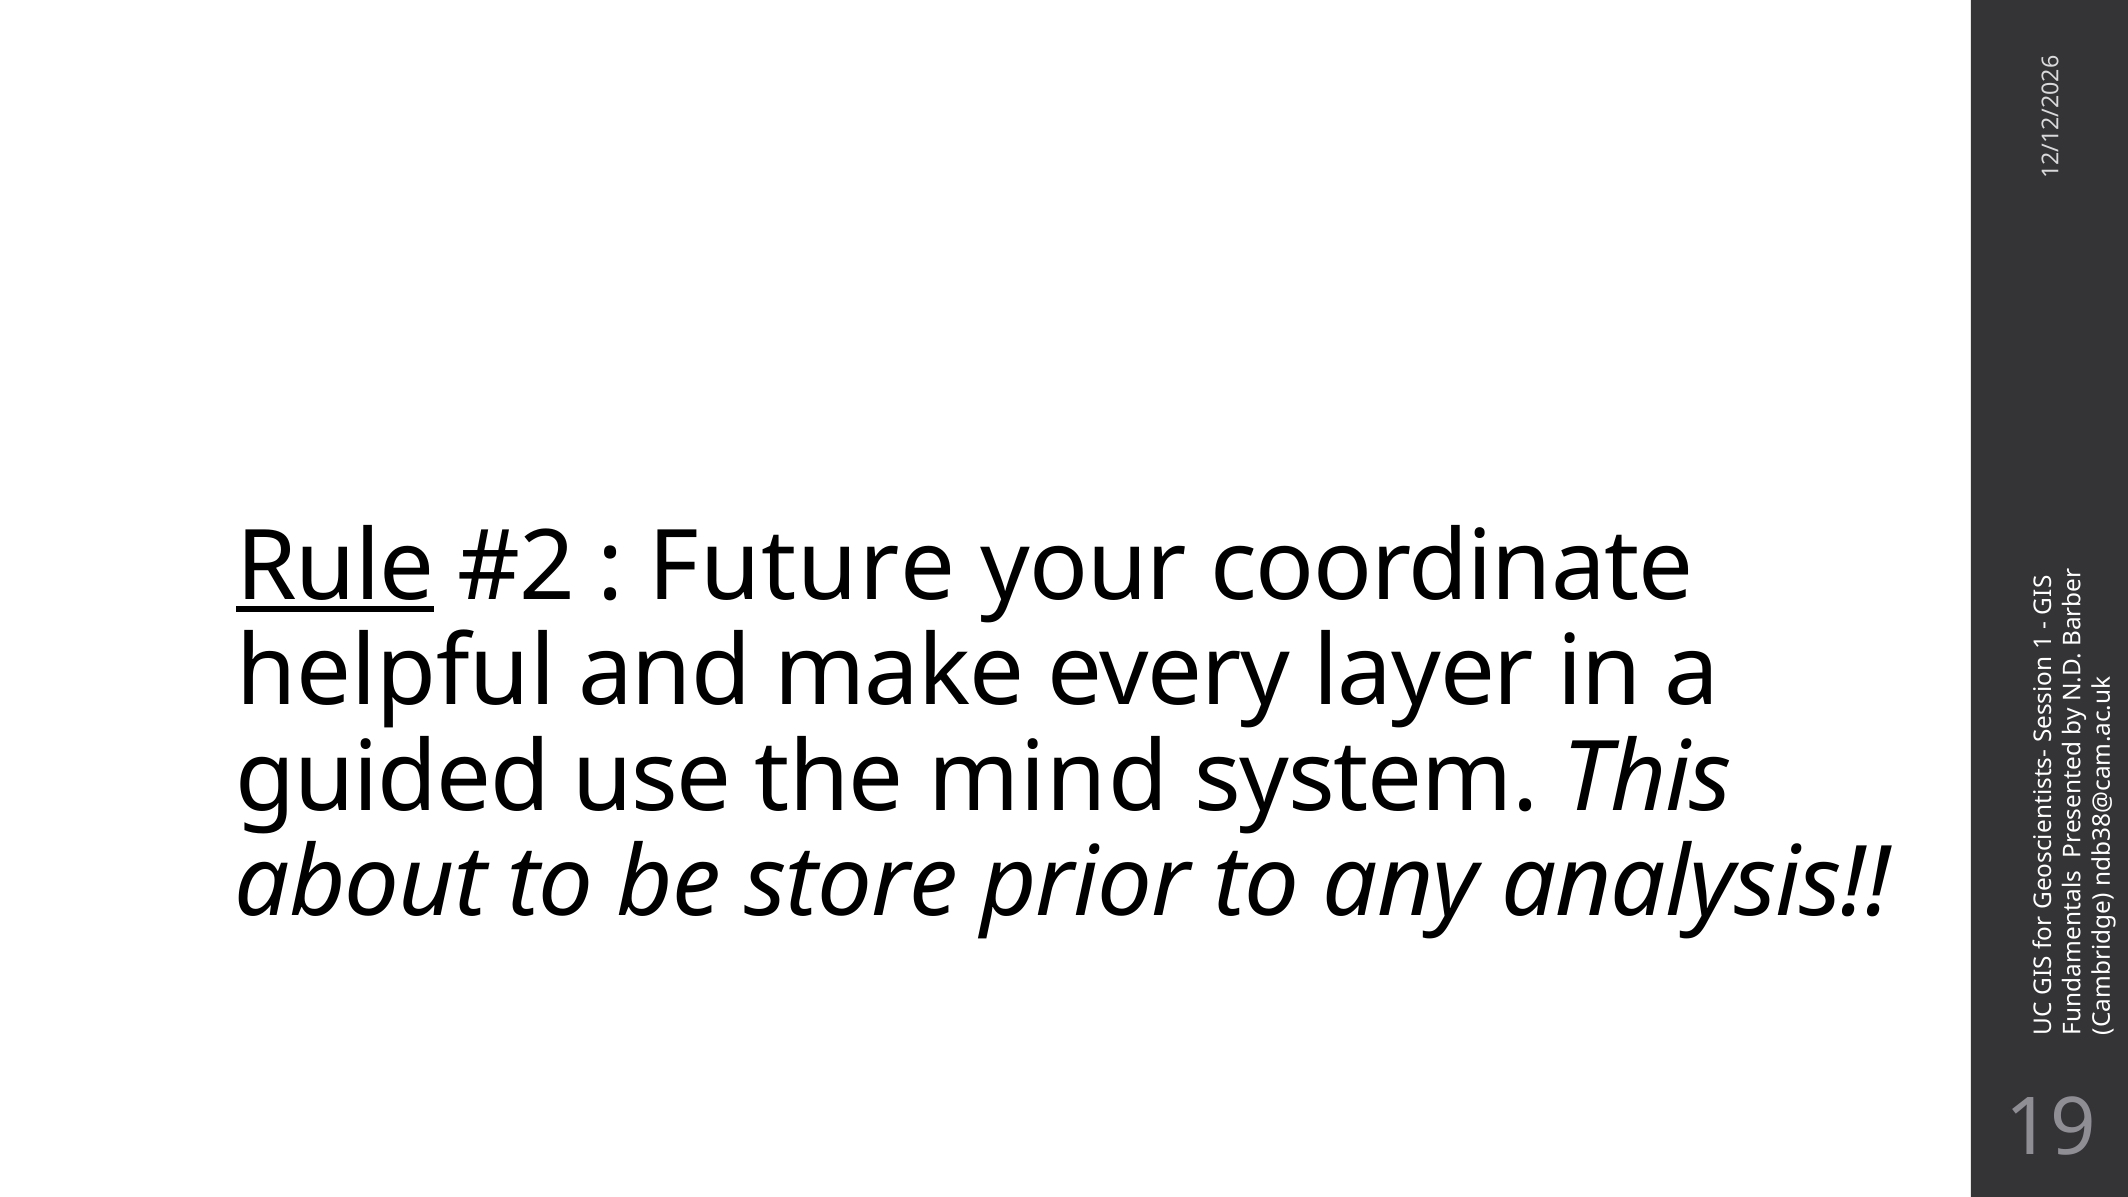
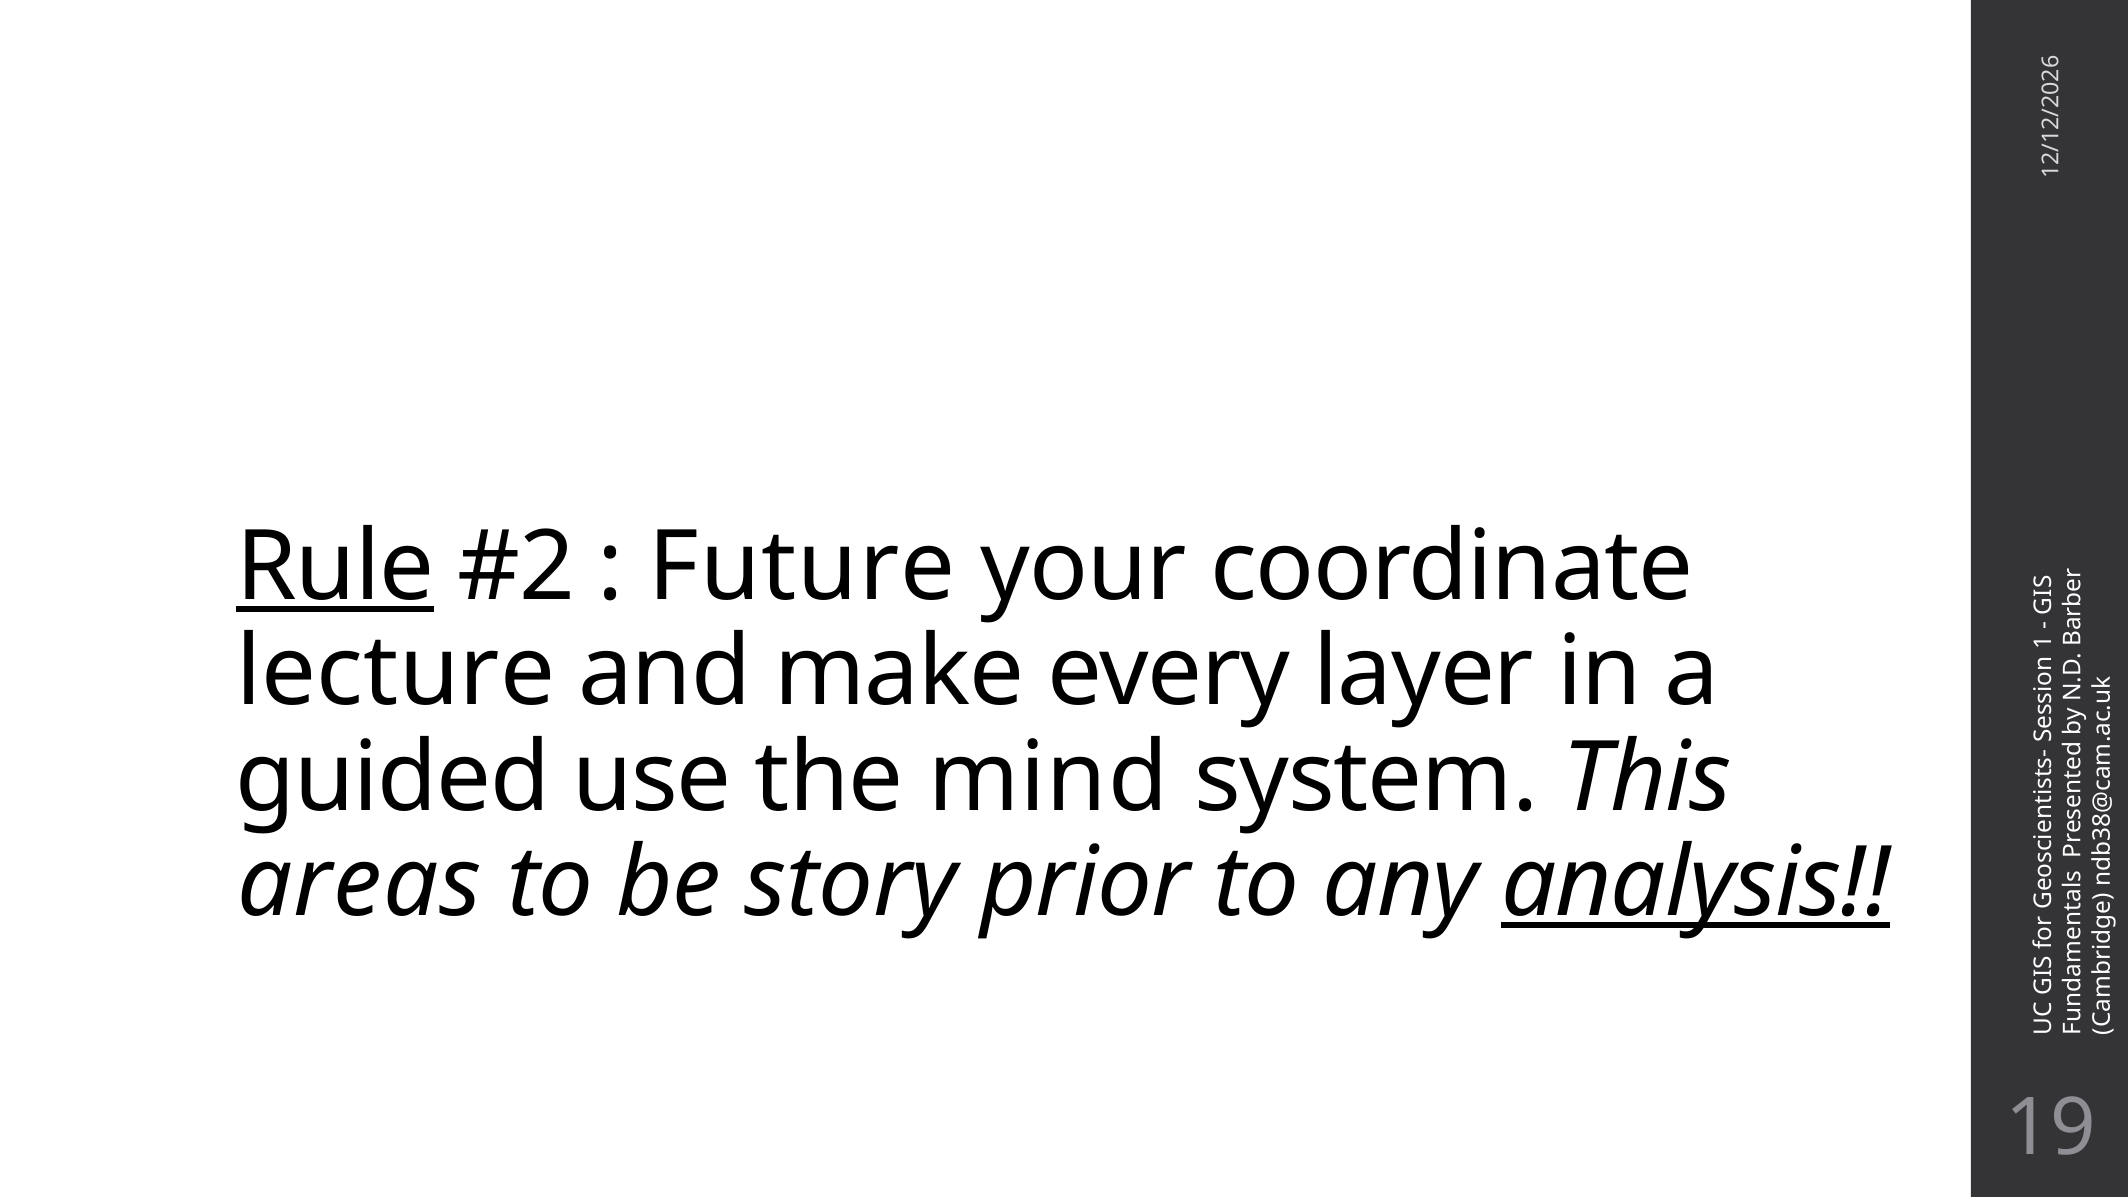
helpful: helpful -> lecture
about: about -> areas
store: store -> story
analysis underline: none -> present
